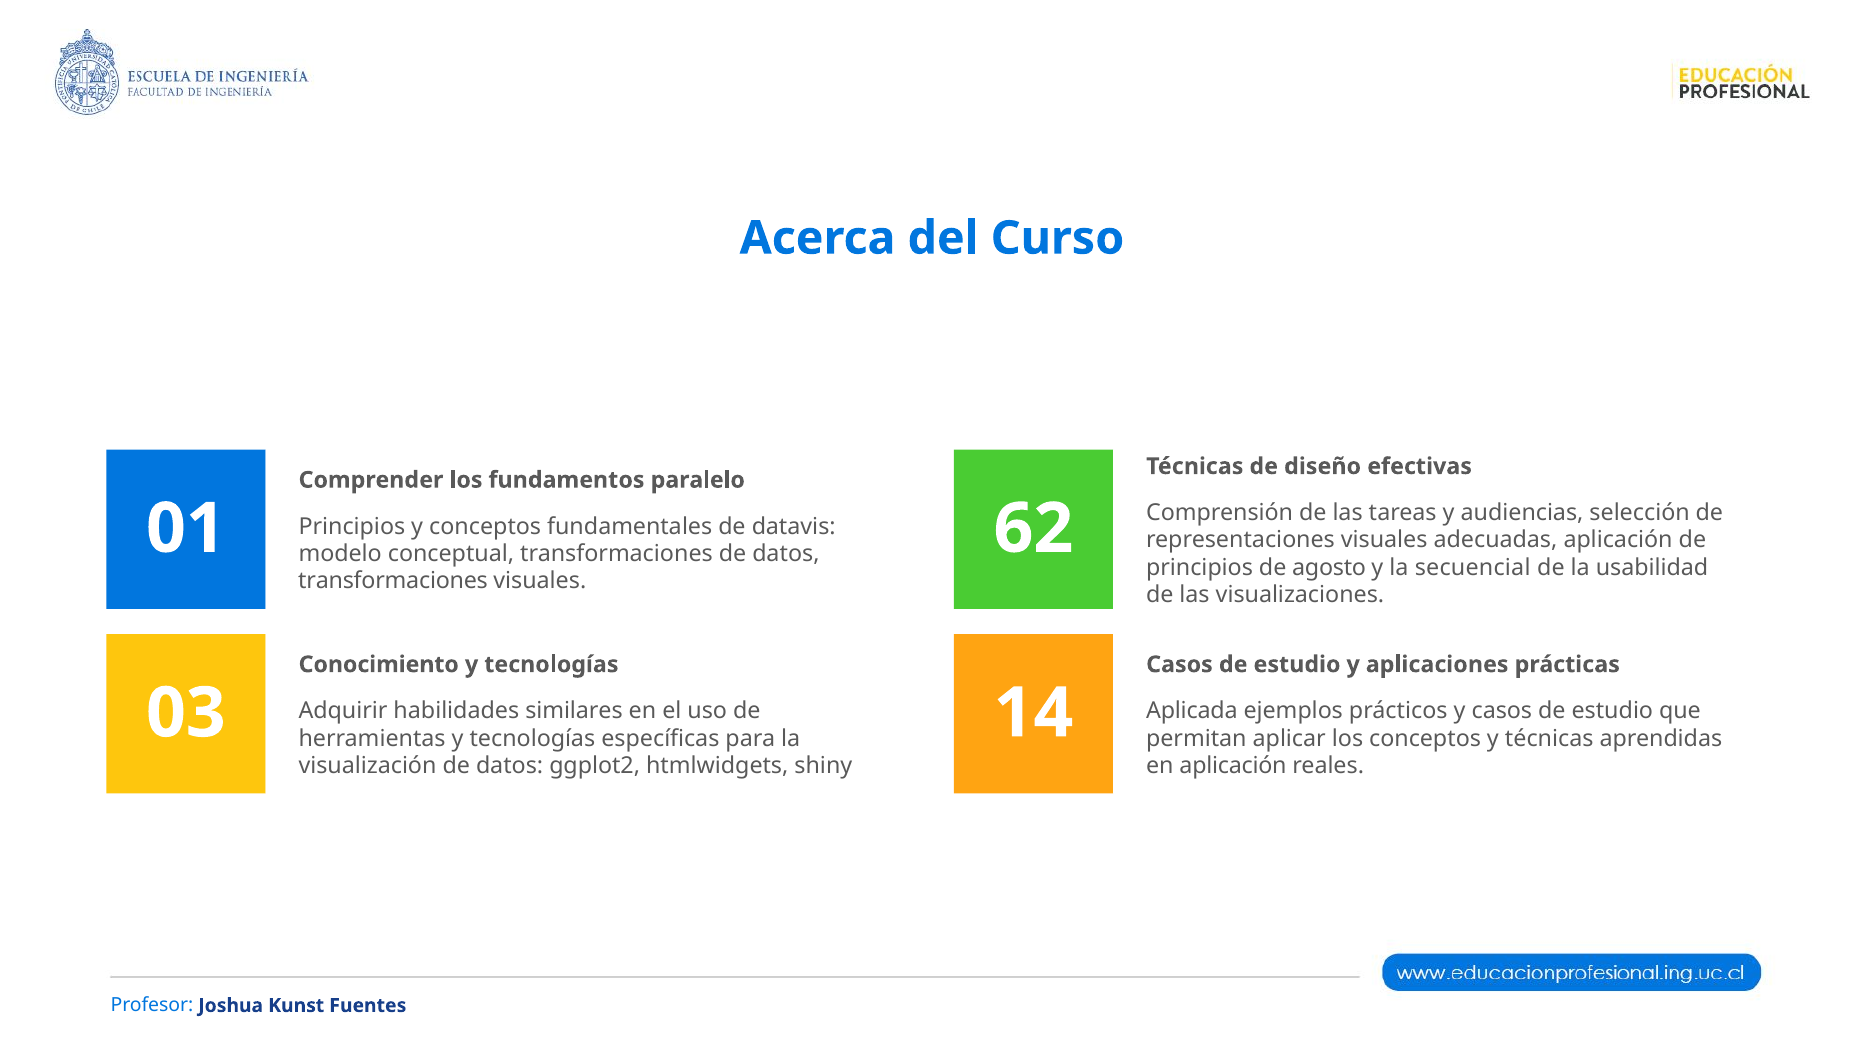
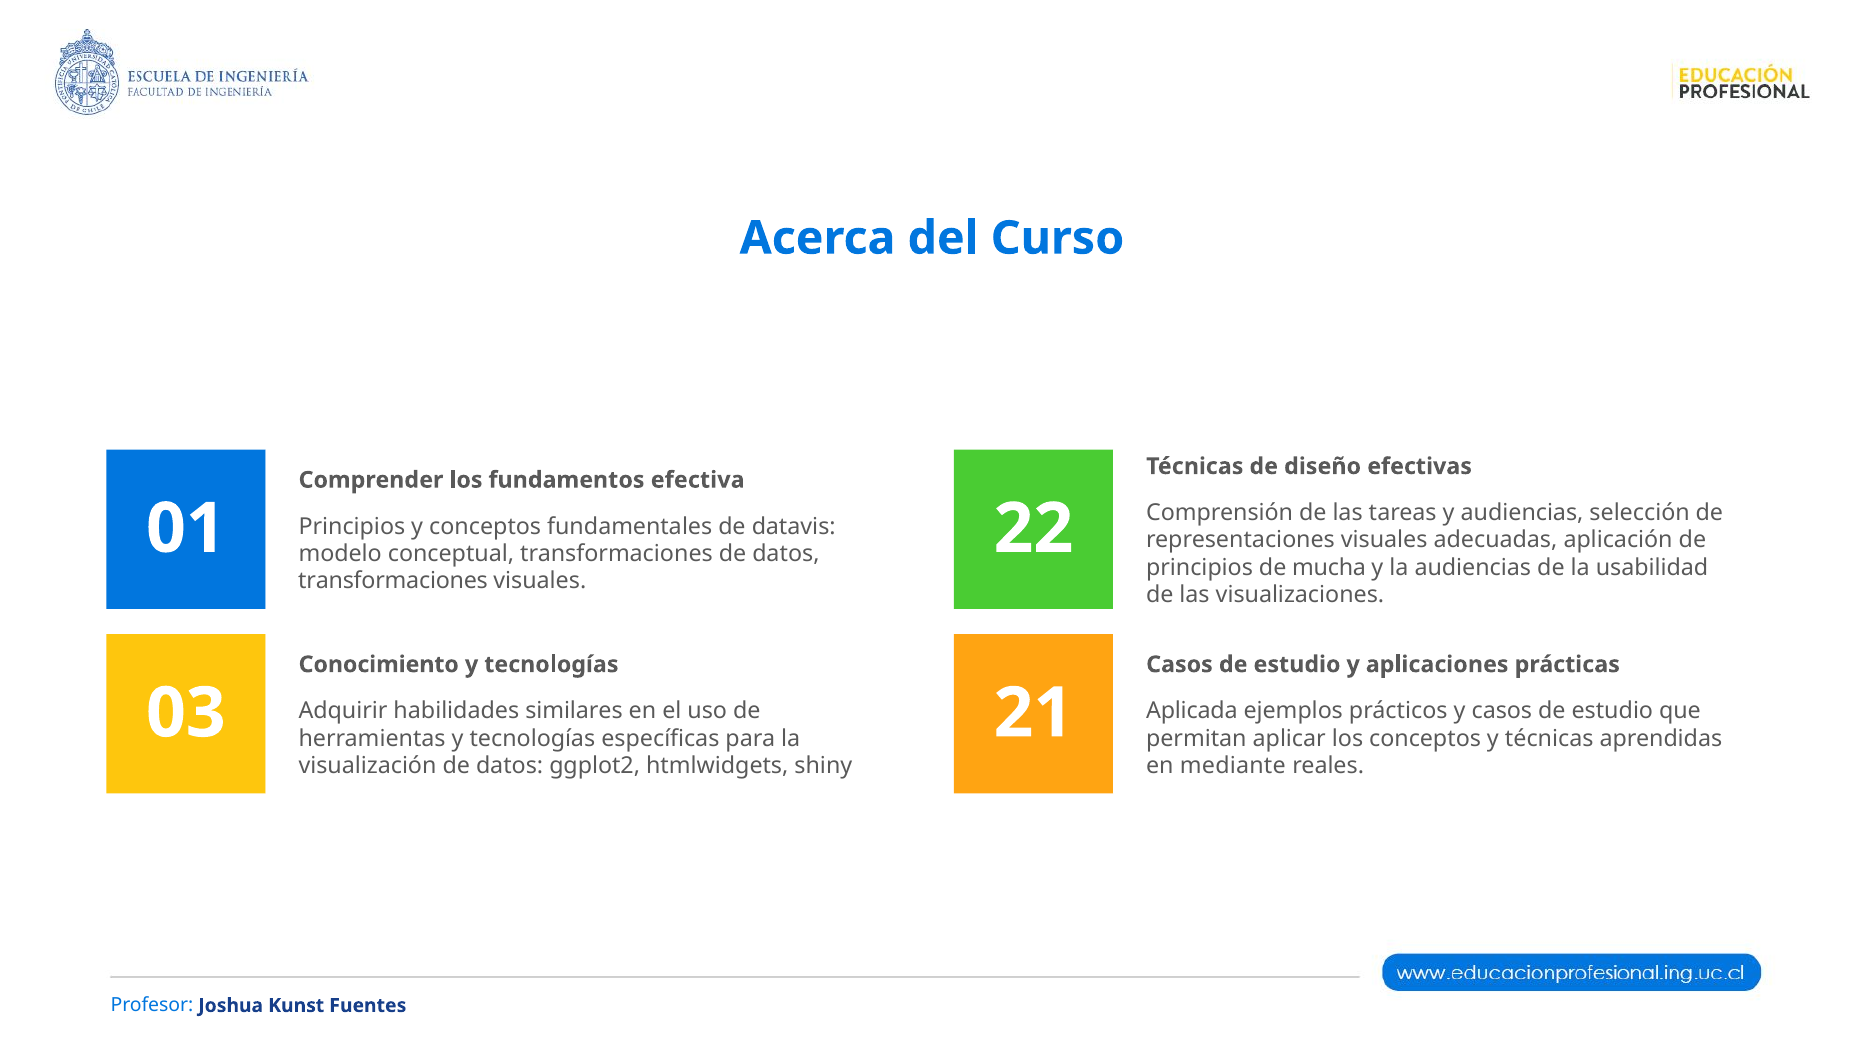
paralelo: paralelo -> efectiva
agosto: agosto -> mucha
la secuencial: secuencial -> audiencias
62: 62 -> 22
14: 14 -> 21
en aplicación: aplicación -> mediante
